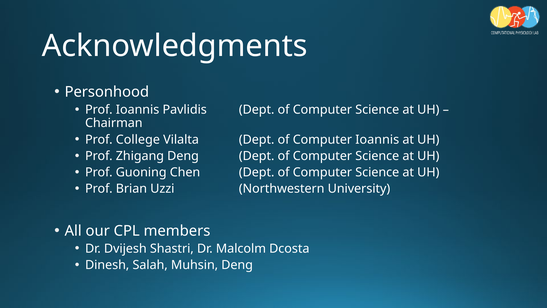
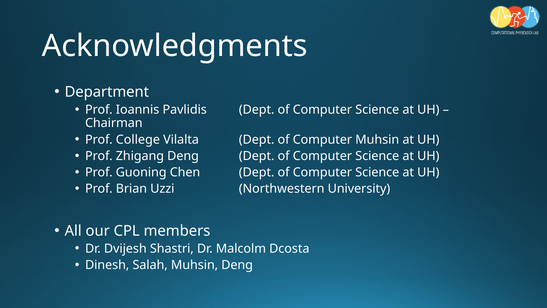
Personhood: Personhood -> Department
Computer Ioannis: Ioannis -> Muhsin
